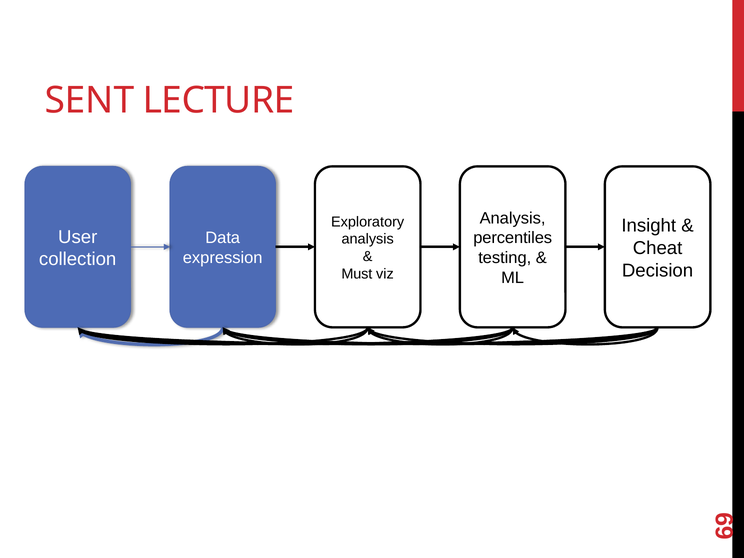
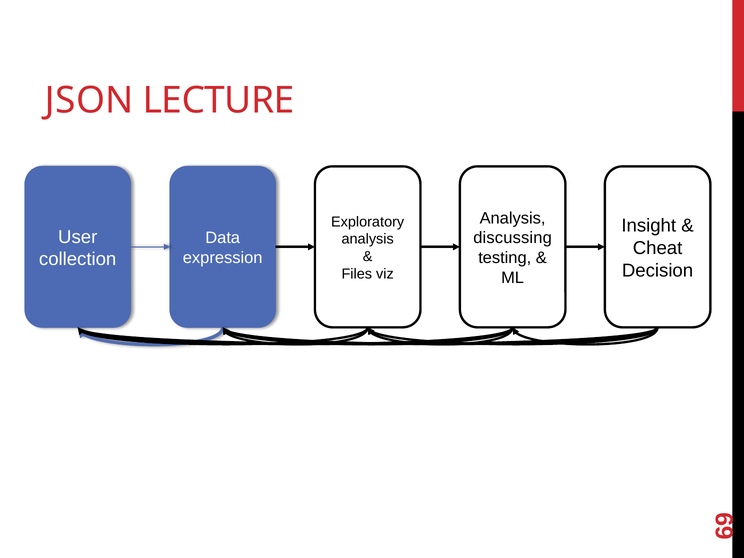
SENT: SENT -> JSON
percentiles: percentiles -> discussing
Must: Must -> Files
